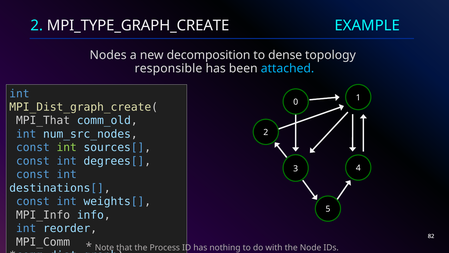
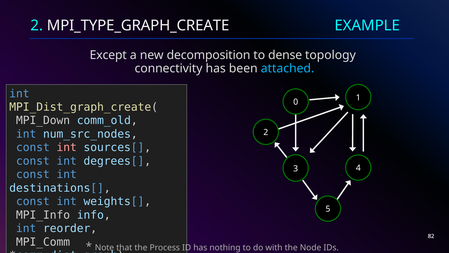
Nodes: Nodes -> Except
responsible: responsible -> connectivity
MPI_That: MPI_That -> MPI_Down
int at (67, 147) colour: light green -> pink
